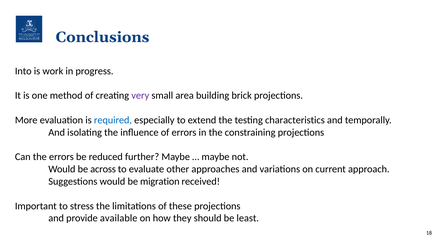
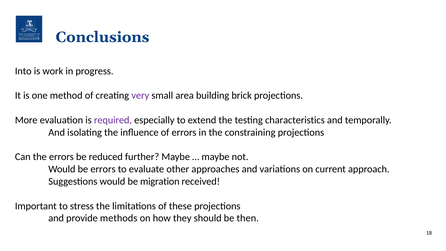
required colour: blue -> purple
be across: across -> errors
available: available -> methods
least: least -> then
